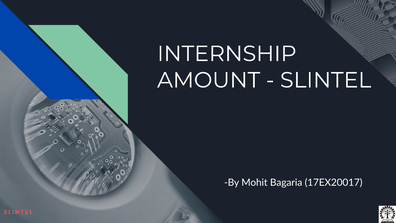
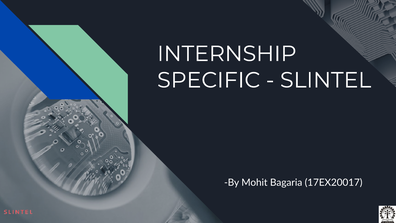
AMOUNT: AMOUNT -> SPECIFIC
